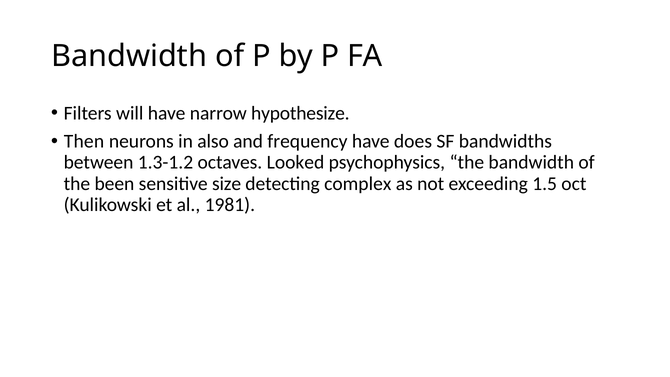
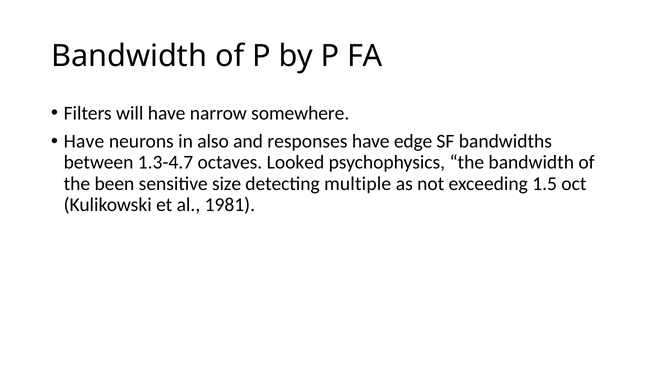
hypothesize: hypothesize -> somewhere
Then at (84, 141): Then -> Have
frequency: frequency -> responses
does: does -> edge
1.3-1.2: 1.3-1.2 -> 1.3-4.7
complex: complex -> multiple
